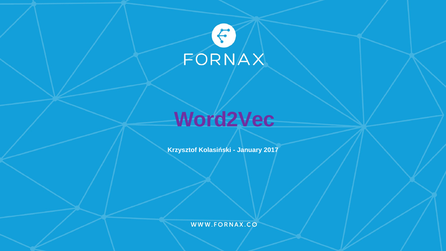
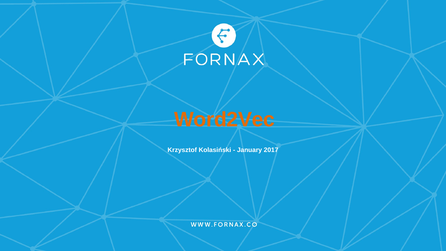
Word2Vec colour: purple -> orange
